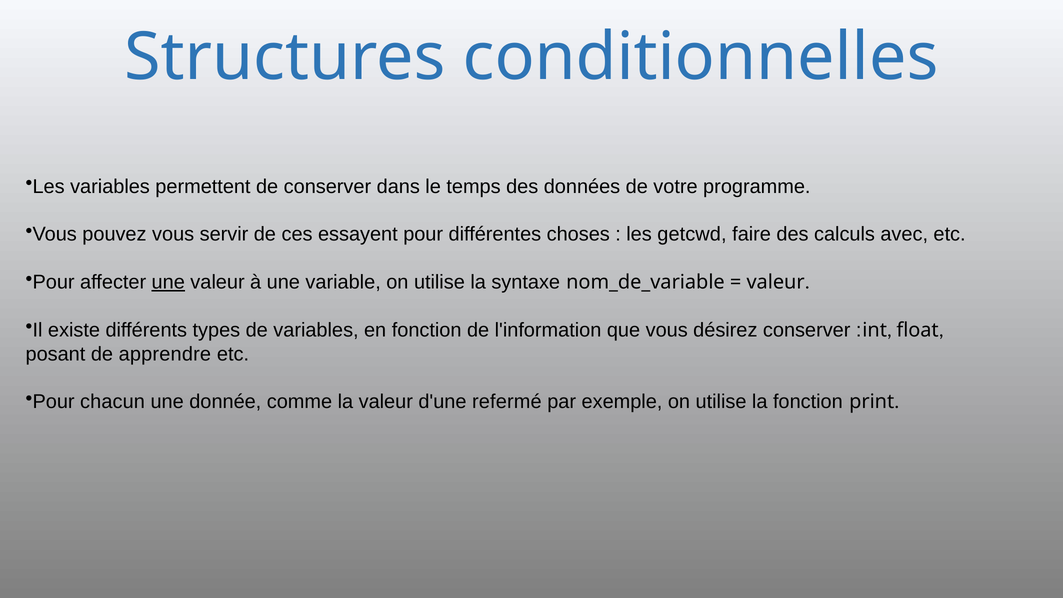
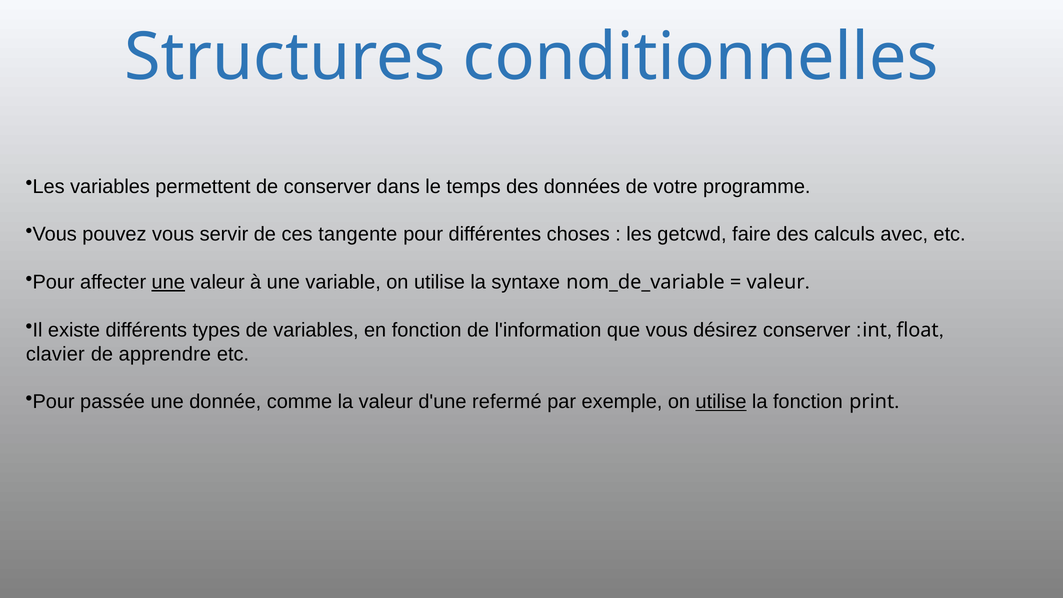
essayent: essayent -> tangente
posant: posant -> clavier
chacun: chacun -> passée
utilise at (721, 402) underline: none -> present
